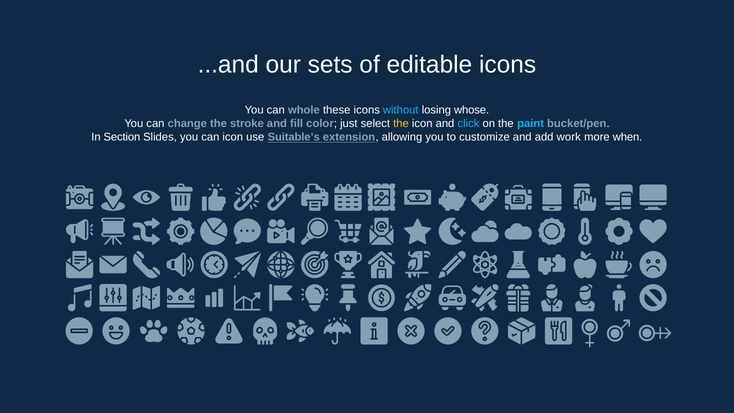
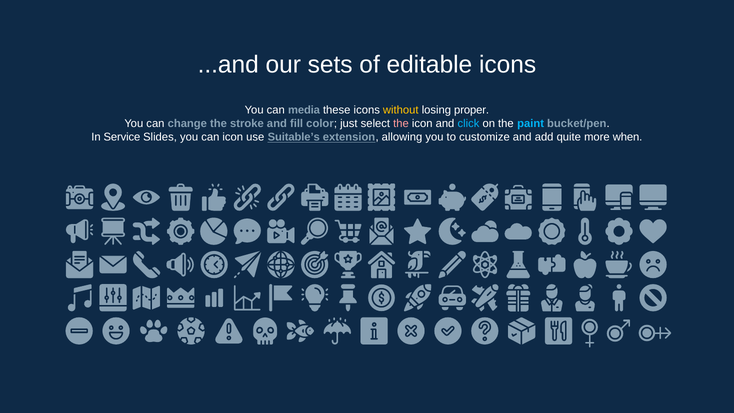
whole: whole -> media
without colour: light blue -> yellow
whose: whose -> proper
the at (401, 124) colour: yellow -> pink
Section: Section -> Service
work: work -> quite
